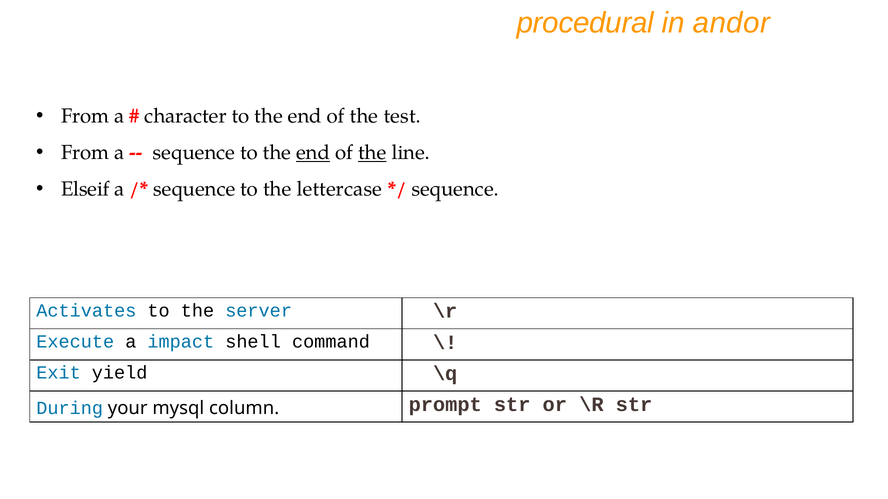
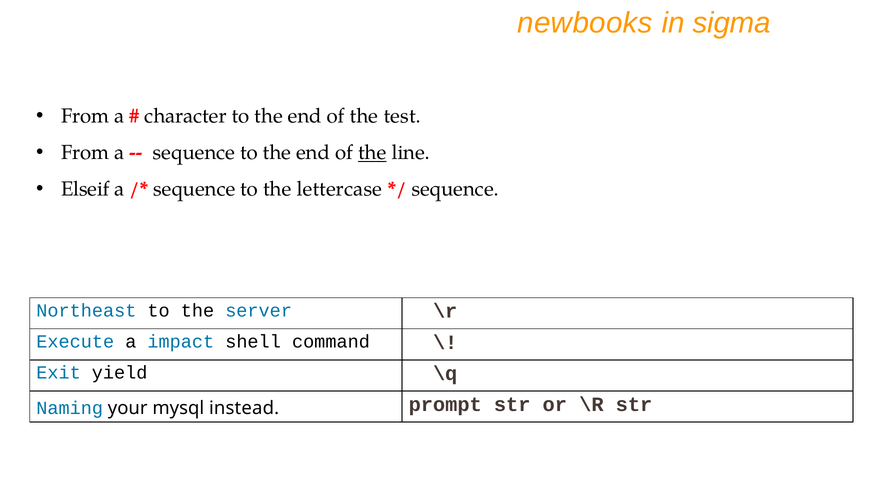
procedural: procedural -> newbooks
andor: andor -> sigma
end at (313, 153) underline: present -> none
Activates: Activates -> Northeast
During: During -> Naming
column: column -> instead
